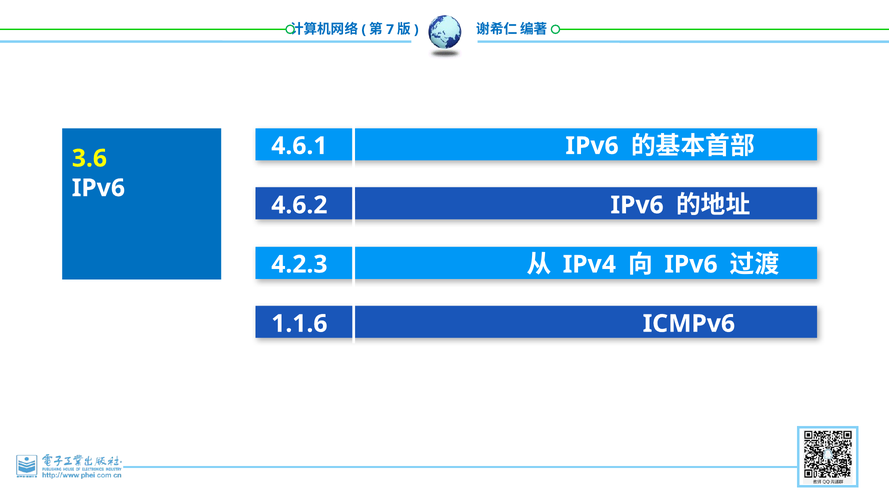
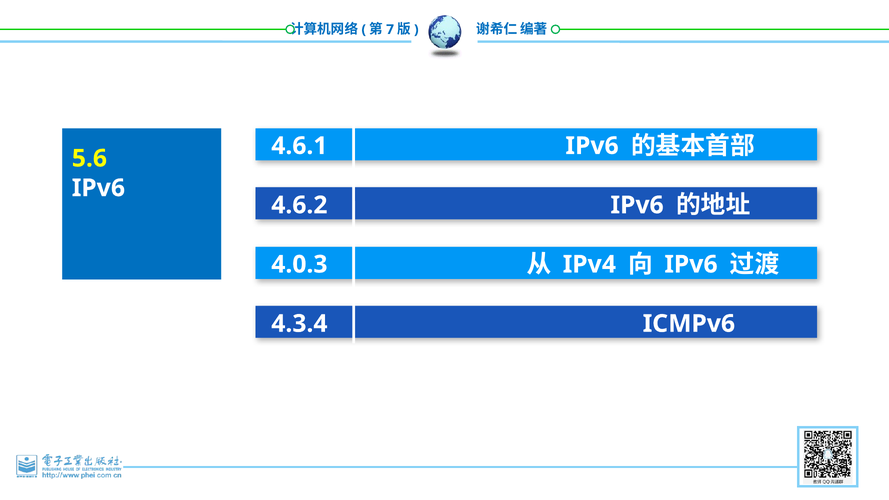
3.6: 3.6 -> 5.6
4.2.3: 4.2.3 -> 4.0.3
1.1.6: 1.1.6 -> 4.3.4
